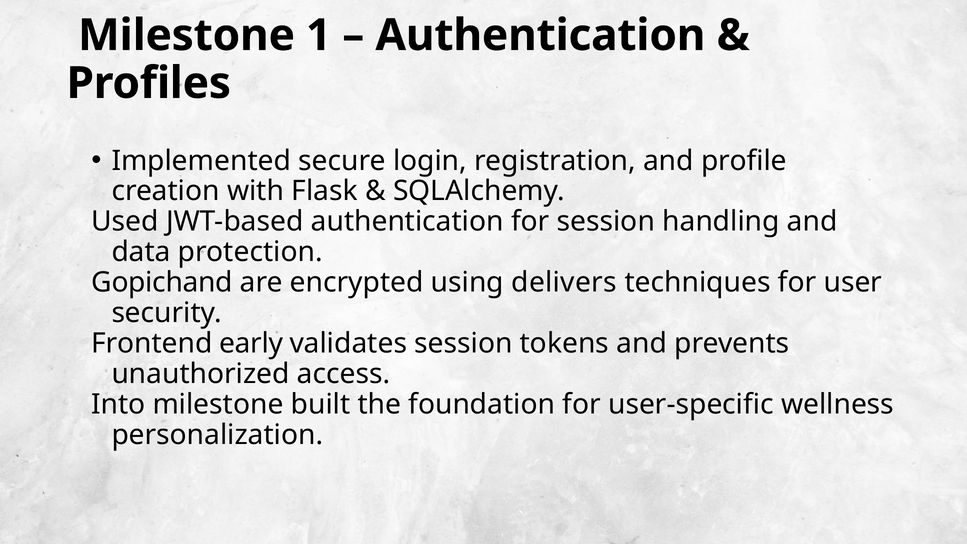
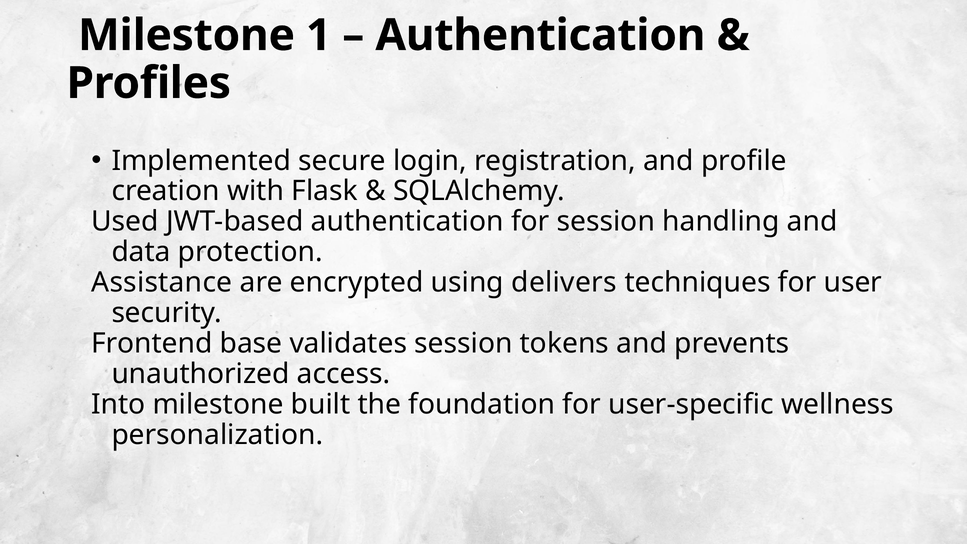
Gopichand: Gopichand -> Assistance
early: early -> base
